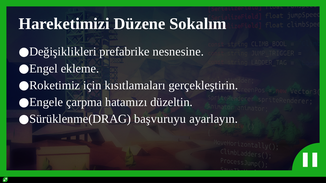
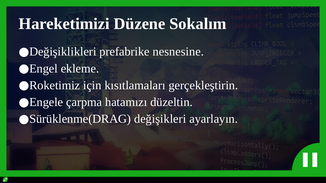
başvuruyu: başvuruyu -> değişikleri
